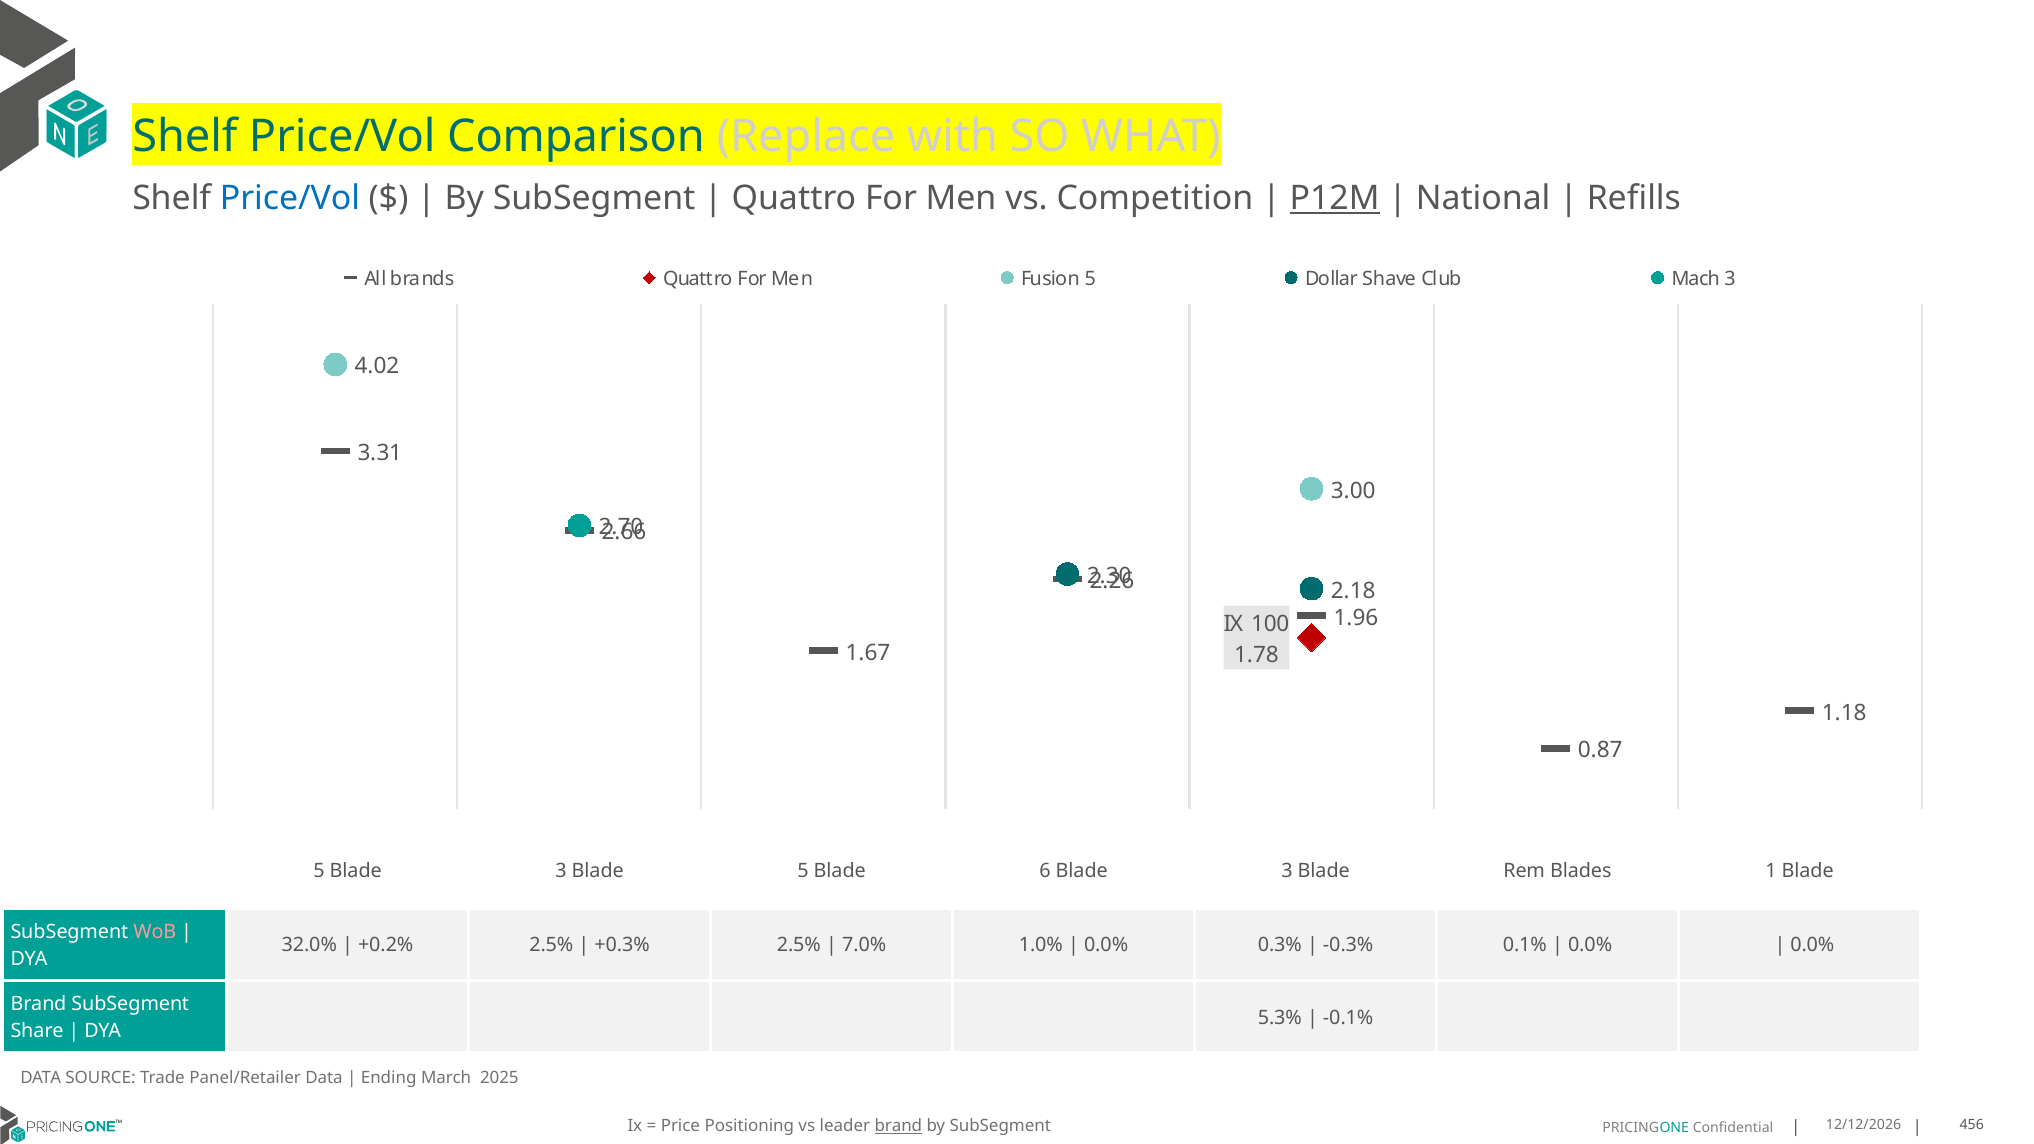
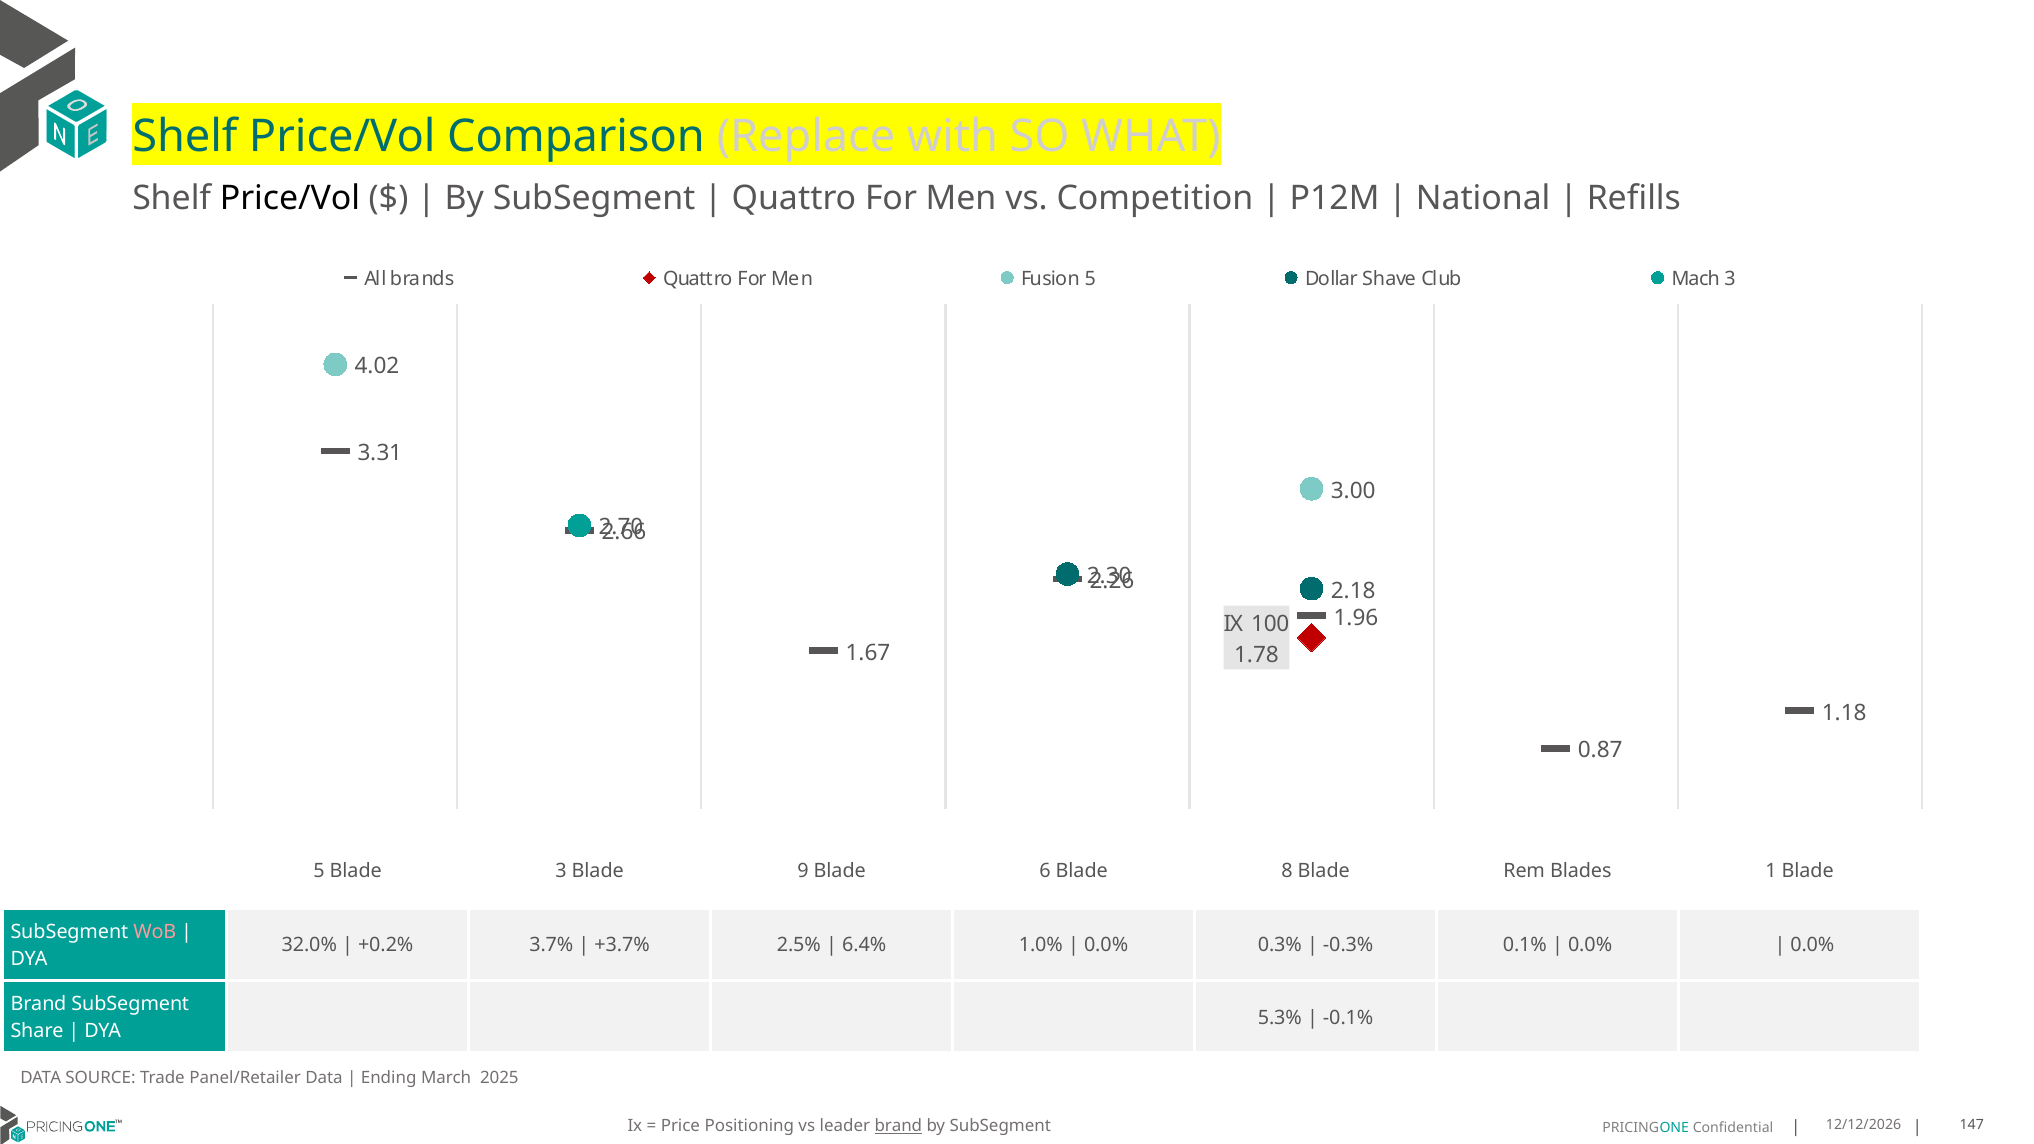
Price/Vol at (290, 198) colour: blue -> black
P12M underline: present -> none
Blade 5: 5 -> 9
6 Blade 3: 3 -> 8
+0.2% 2.5%: 2.5% -> 3.7%
+0.3%: +0.3% -> +3.7%
7.0%: 7.0% -> 6.4%
456: 456 -> 147
